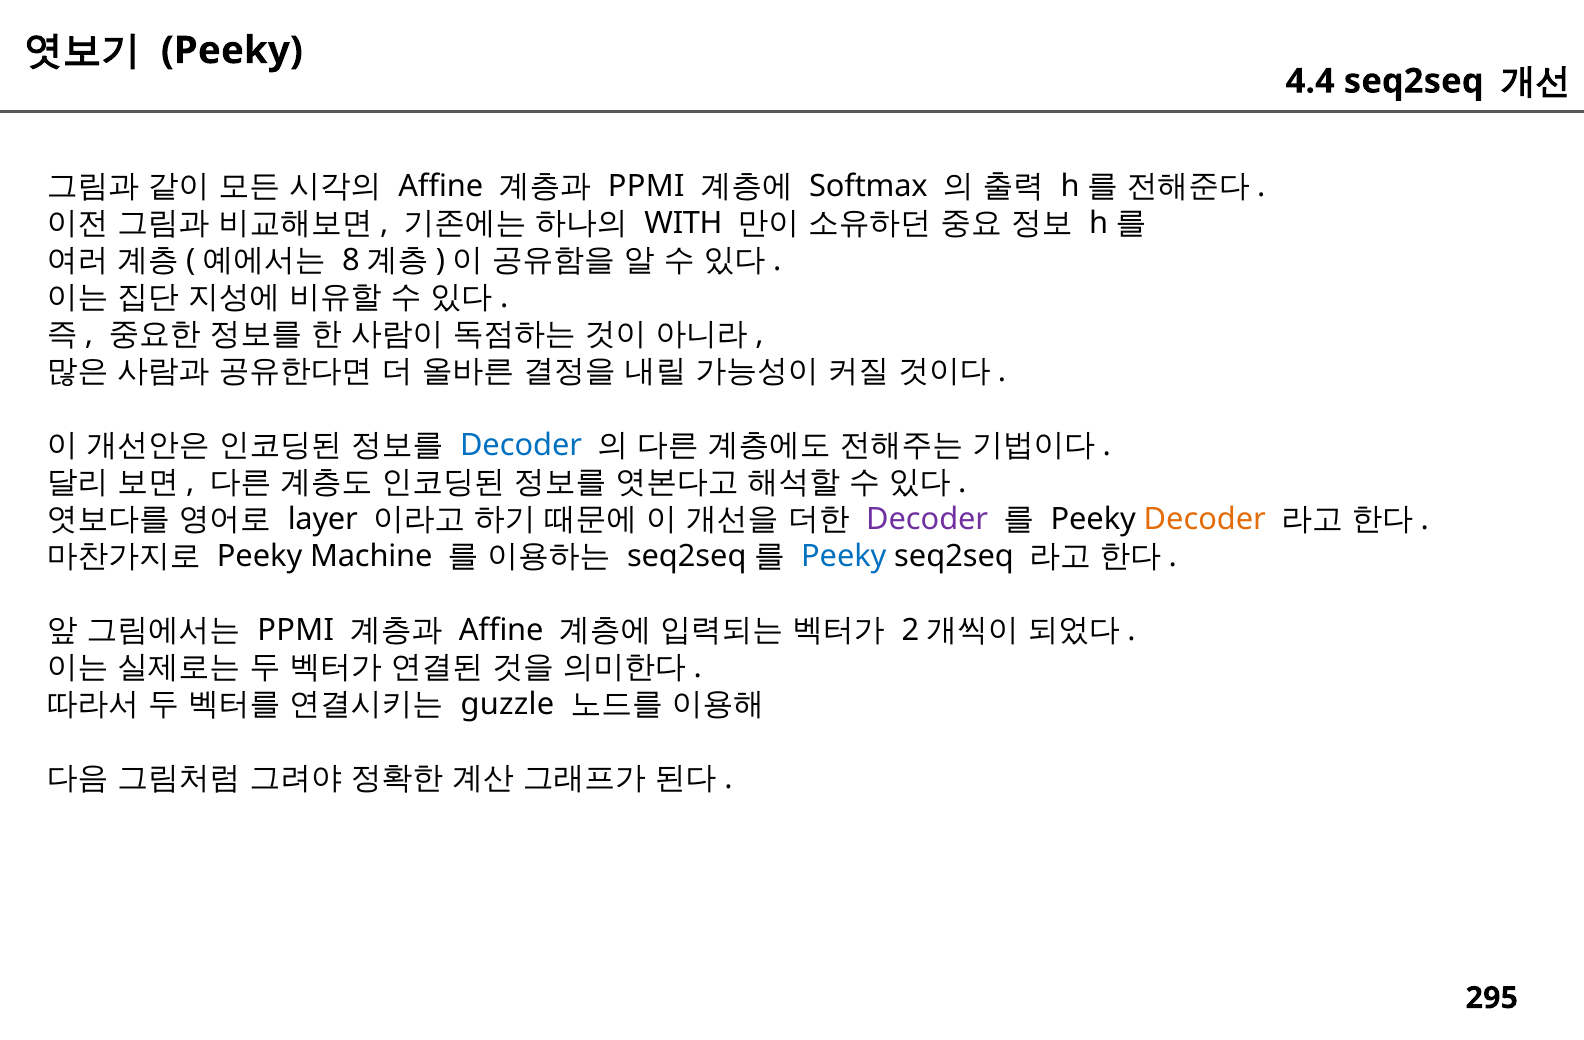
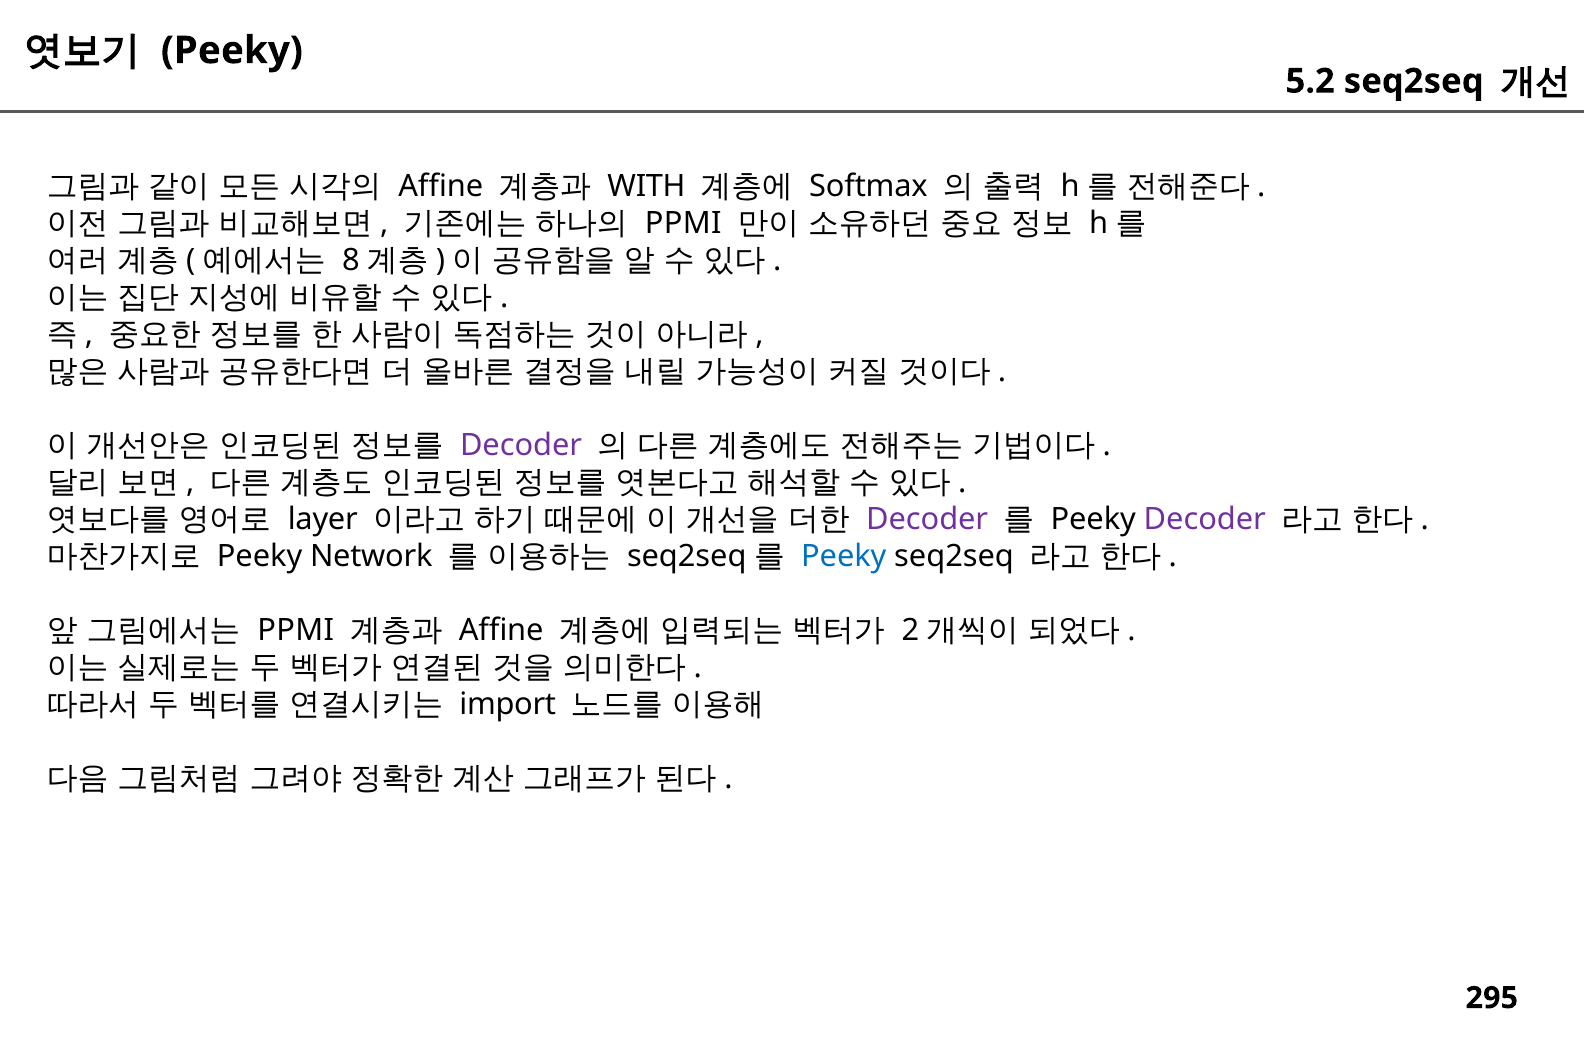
4.4: 4.4 -> 5.2
PPMI at (646, 187): PPMI -> WITH
WITH at (684, 224): WITH -> PPMI
Decoder at (521, 446) colour: blue -> purple
Decoder at (1205, 519) colour: orange -> purple
Machine: Machine -> Network
guzzle: guzzle -> import
